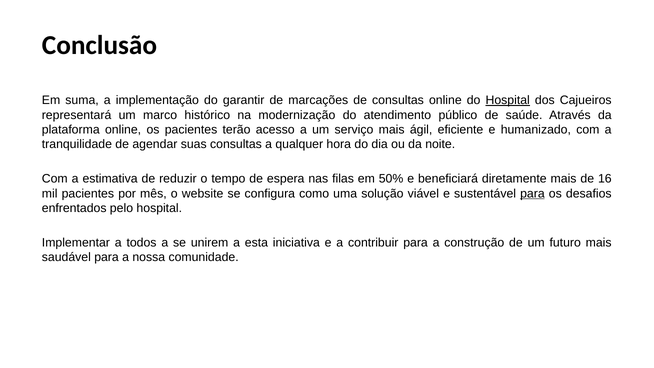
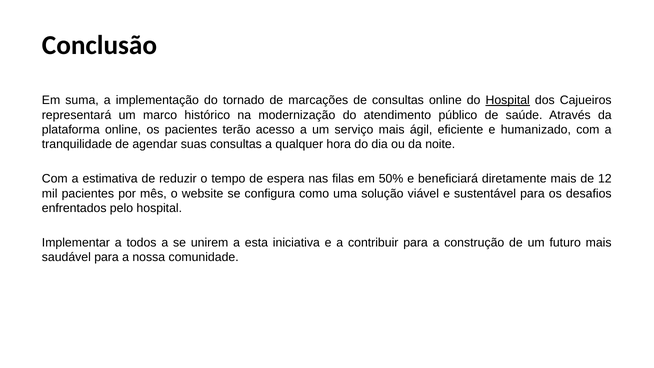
garantir: garantir -> tornado
16: 16 -> 12
para at (532, 193) underline: present -> none
